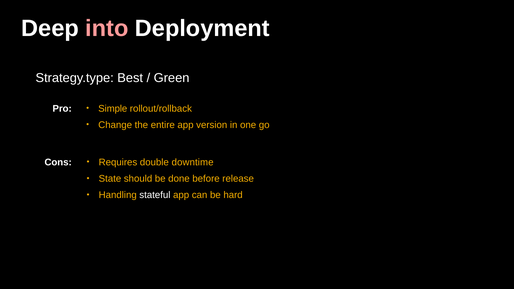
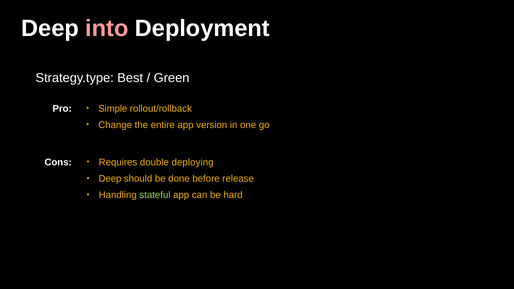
downtime: downtime -> deploying
State at (110, 179): State -> Deep
stateful colour: white -> light green
